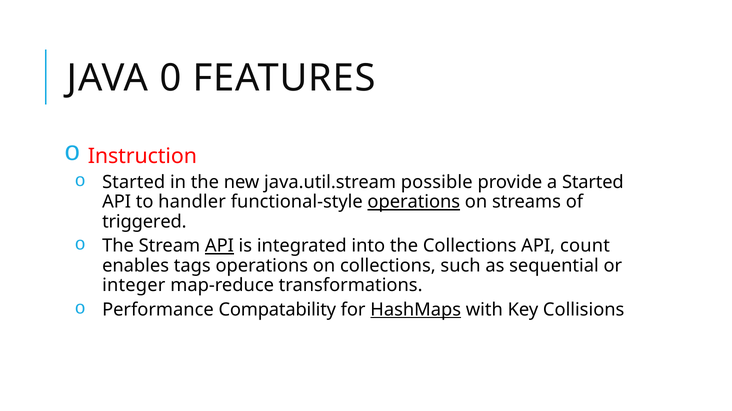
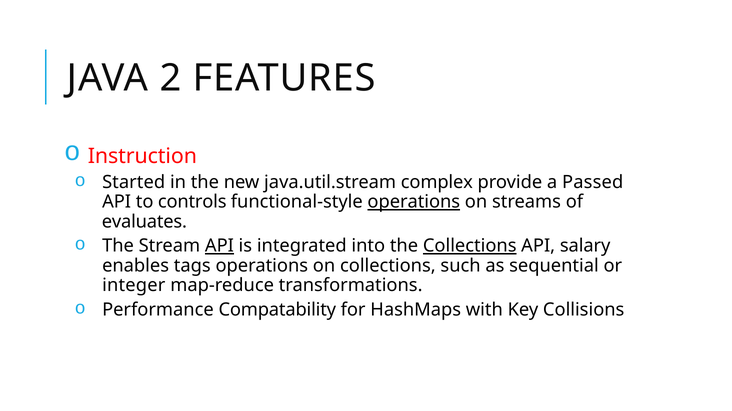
0: 0 -> 2
possible: possible -> complex
a Started: Started -> Passed
handler: handler -> controls
triggered: triggered -> evaluates
Collections at (470, 246) underline: none -> present
count: count -> salary
HashMaps underline: present -> none
